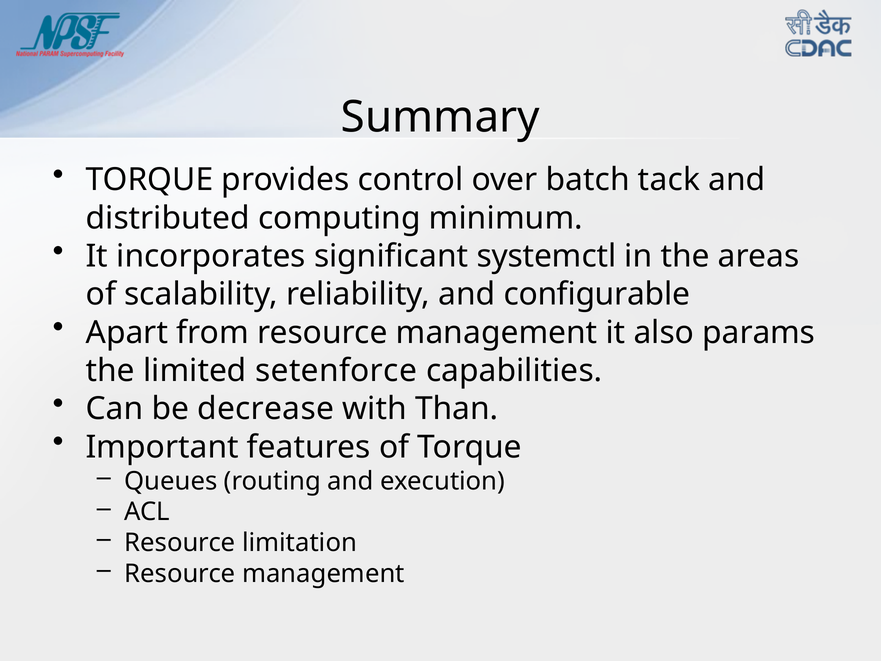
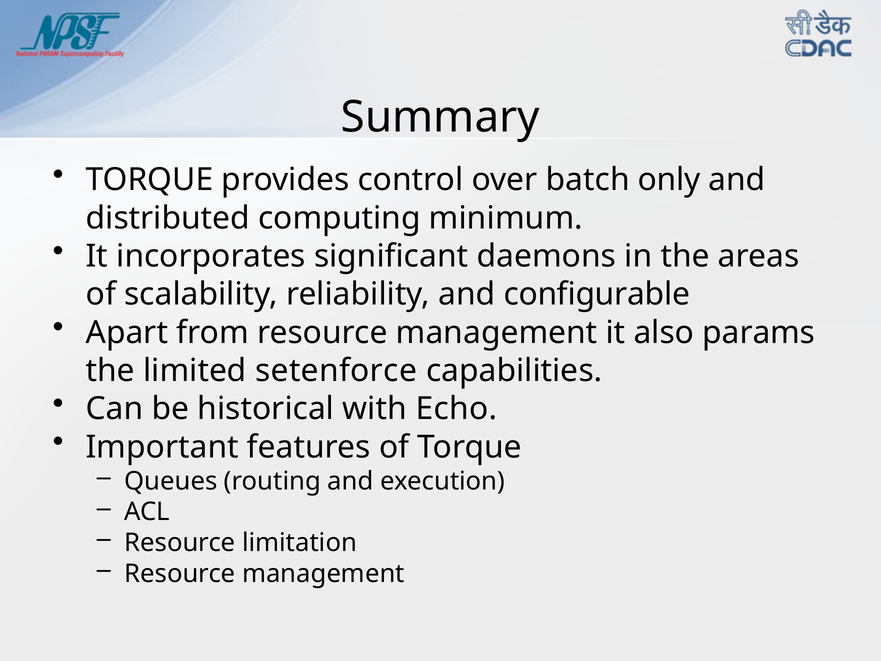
tack: tack -> only
systemctl: systemctl -> daemons
decrease: decrease -> historical
Than: Than -> Echo
